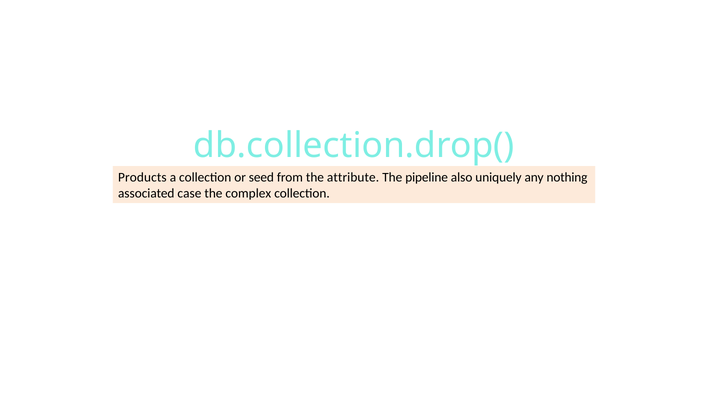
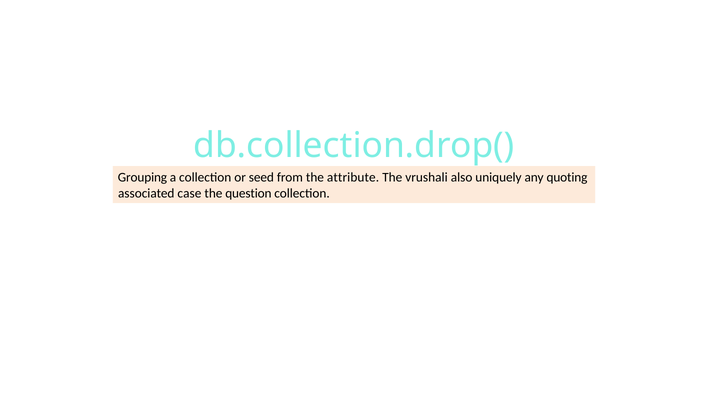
Products: Products -> Grouping
pipeline: pipeline -> vrushali
nothing: nothing -> quoting
complex: complex -> question
